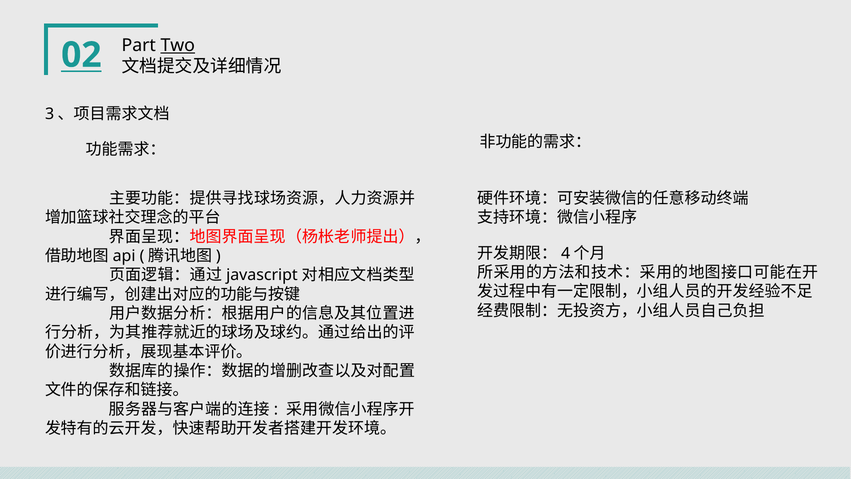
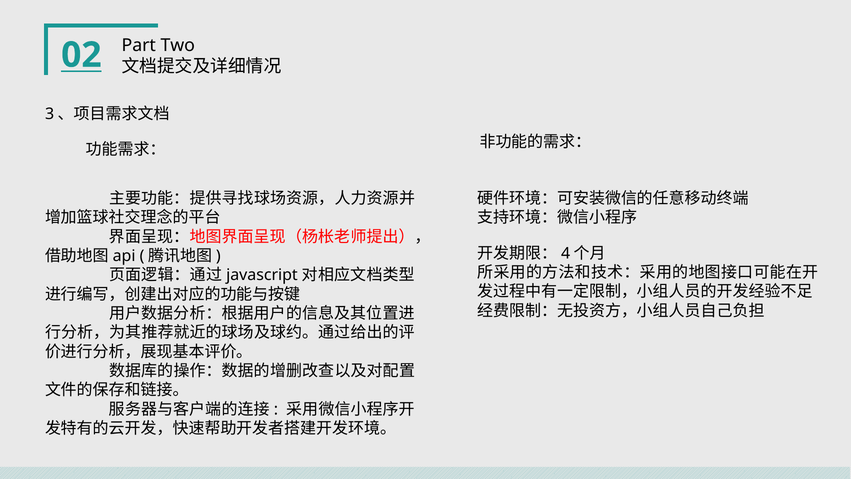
Two underline: present -> none
